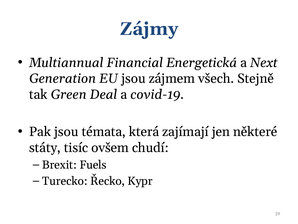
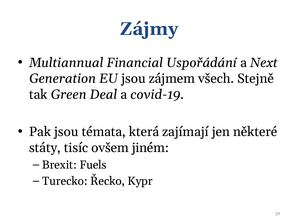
Energetická: Energetická -> Uspořádání
chudí: chudí -> jiném
